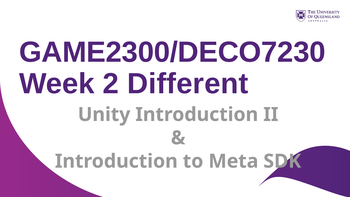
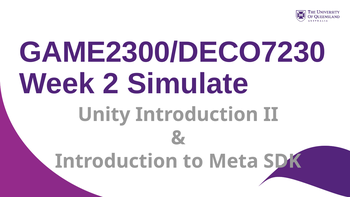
Different: Different -> Simulate
